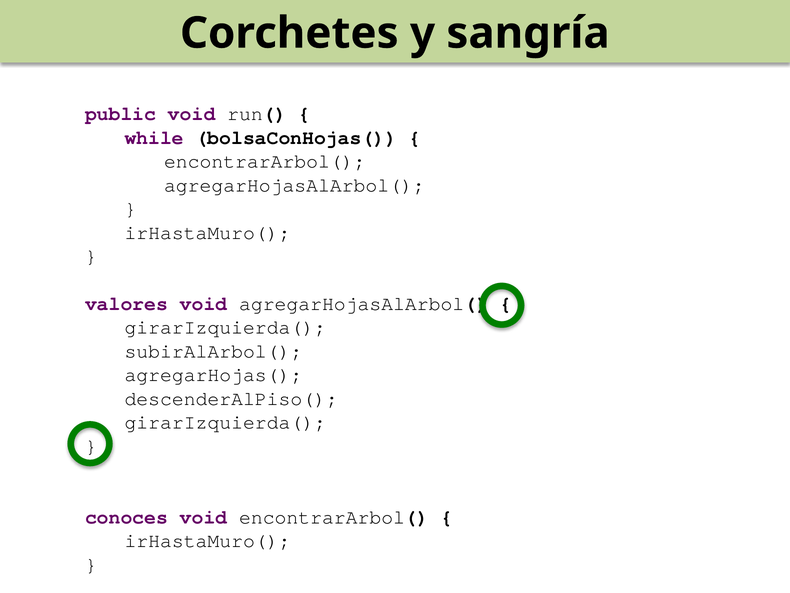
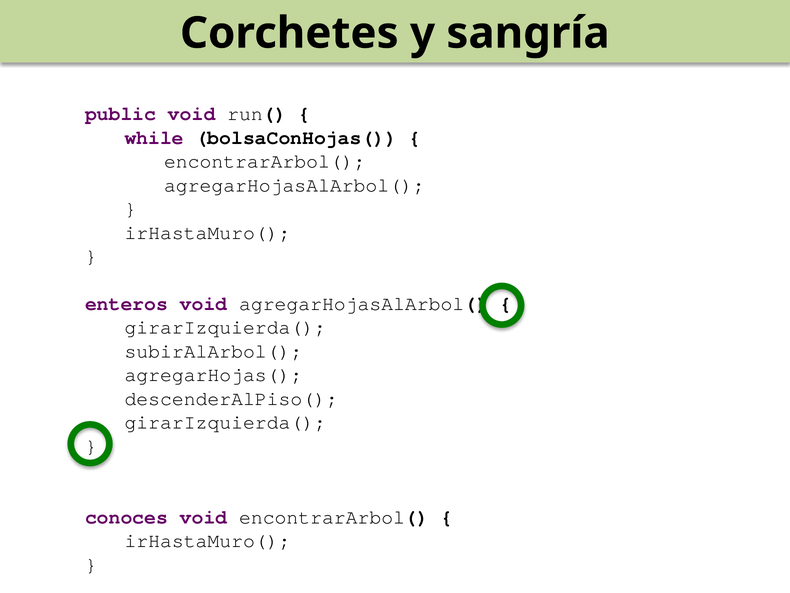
valores: valores -> enteros
